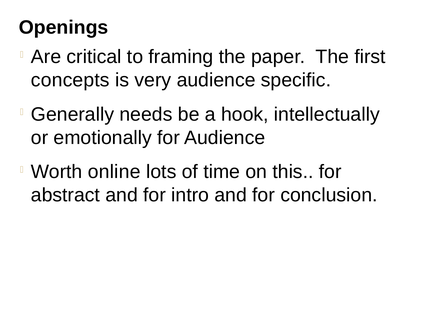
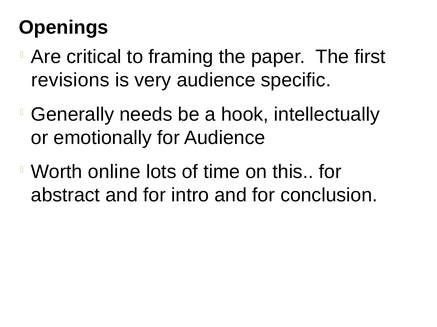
concepts: concepts -> revisions
